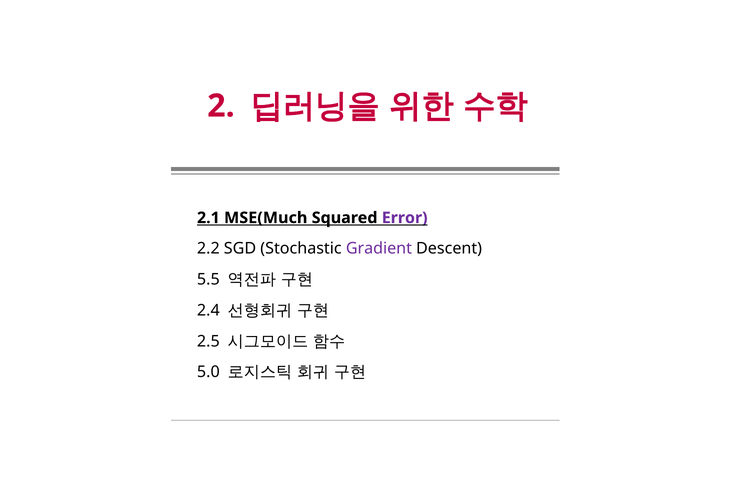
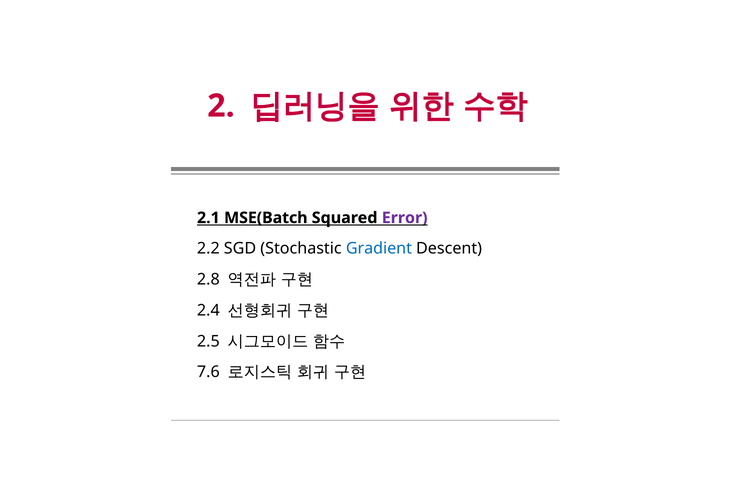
MSE(Much: MSE(Much -> MSE(Batch
Gradient colour: purple -> blue
5.5: 5.5 -> 2.8
5.0: 5.0 -> 7.6
